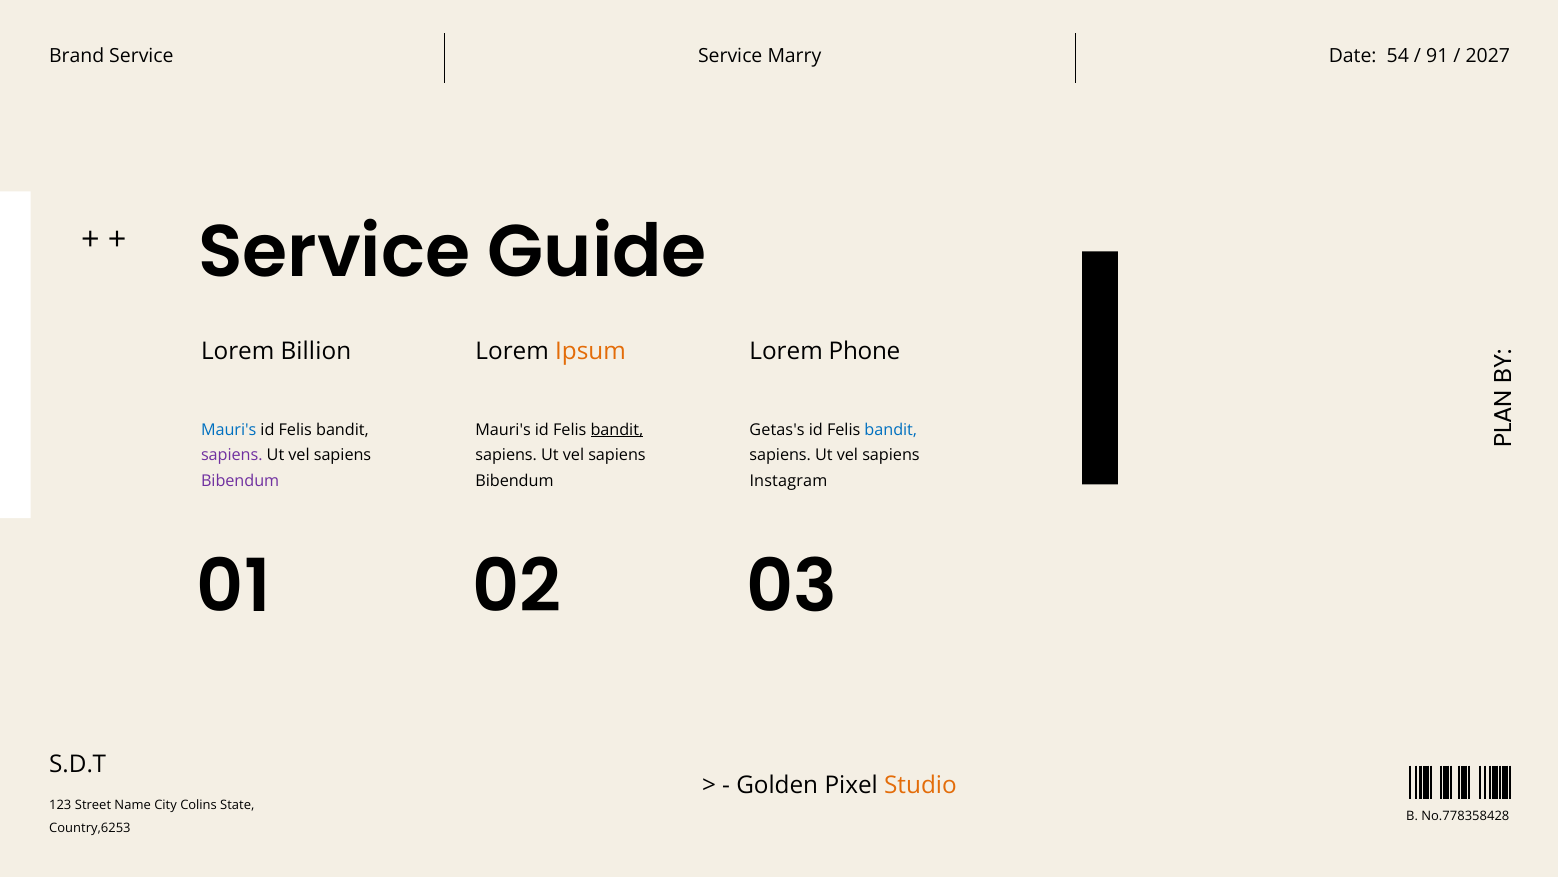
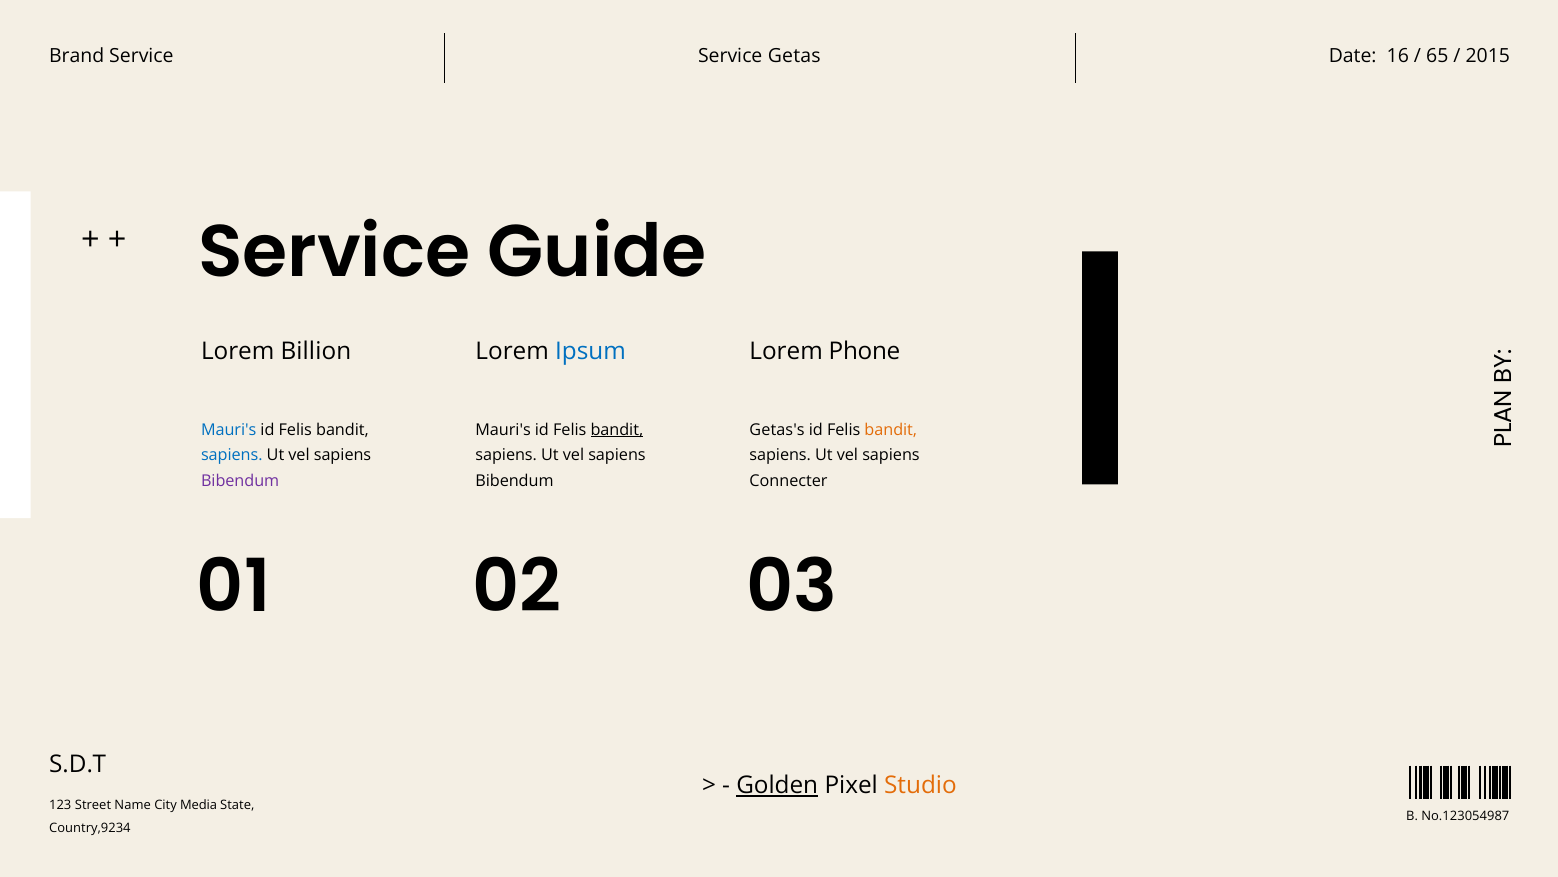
Marry: Marry -> Getas
54: 54 -> 16
91: 91 -> 65
2027: 2027 -> 2015
Ipsum colour: orange -> blue
bandit at (891, 430) colour: blue -> orange
sapiens at (232, 455) colour: purple -> blue
Instagram: Instagram -> Connecter
Golden underline: none -> present
Colins: Colins -> Media
No.778358428: No.778358428 -> No.123054987
Country,6253: Country,6253 -> Country,9234
